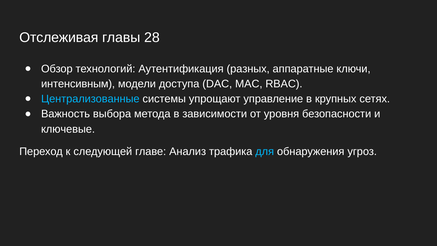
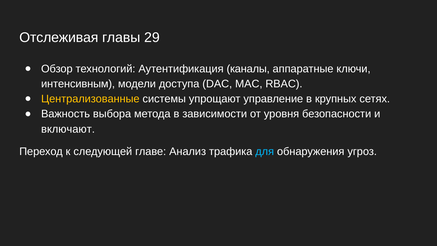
28: 28 -> 29
разных: разных -> каналы
Централизованные colour: light blue -> yellow
ключевые: ключевые -> включают
